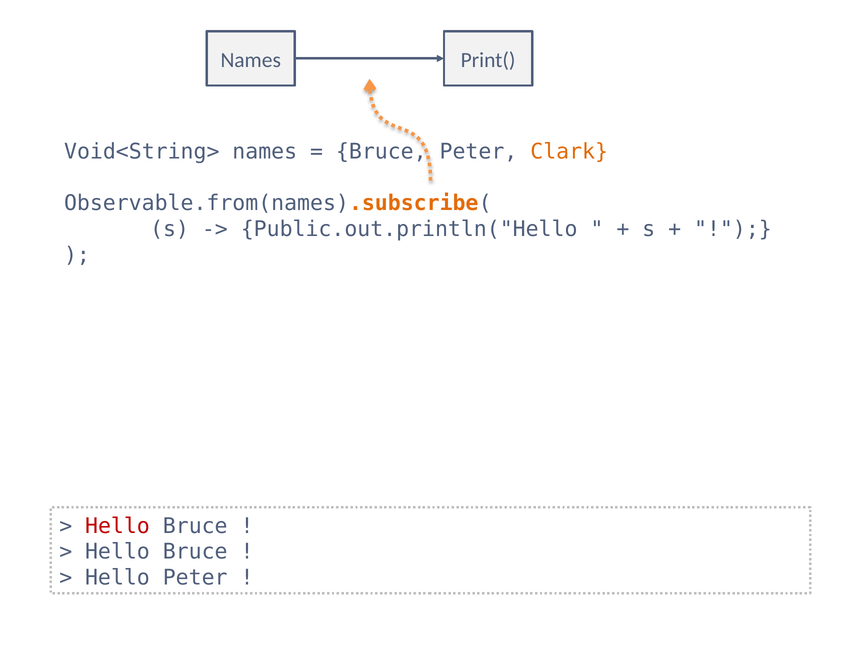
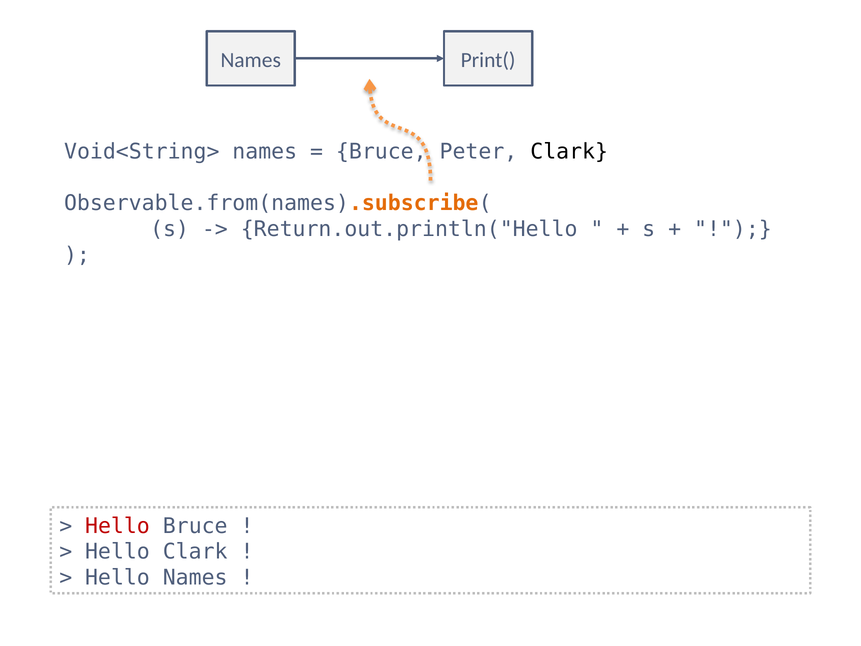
Clark at (569, 152) colour: orange -> black
Public.out.println("Hello: Public.out.println("Hello -> Return.out.println("Hello
Bruce at (195, 552): Bruce -> Clark
Hello Peter: Peter -> Names
